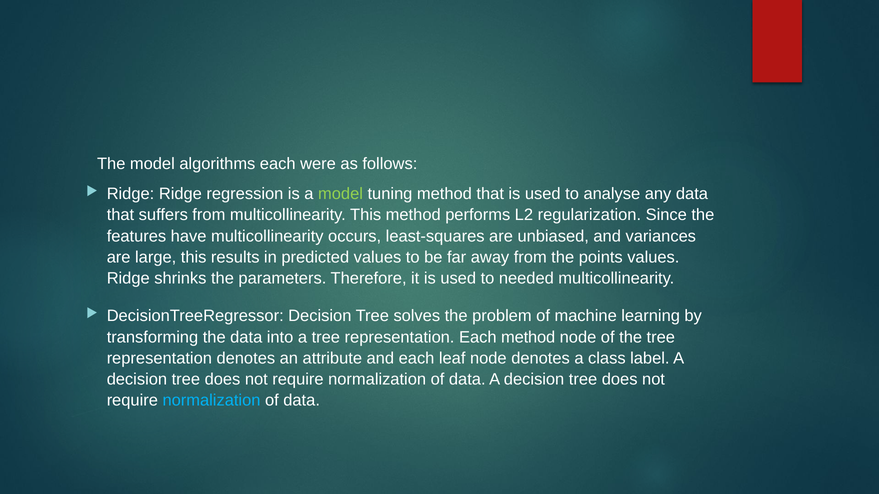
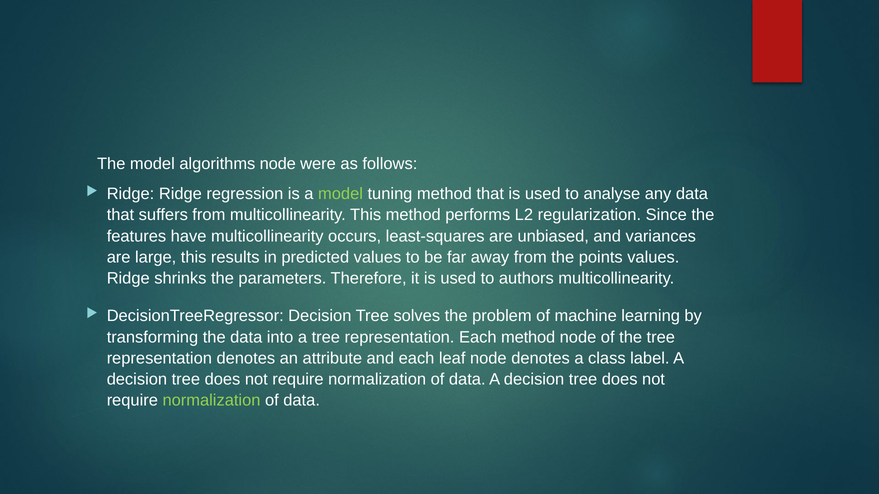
algorithms each: each -> node
needed: needed -> authors
normalization at (211, 401) colour: light blue -> light green
